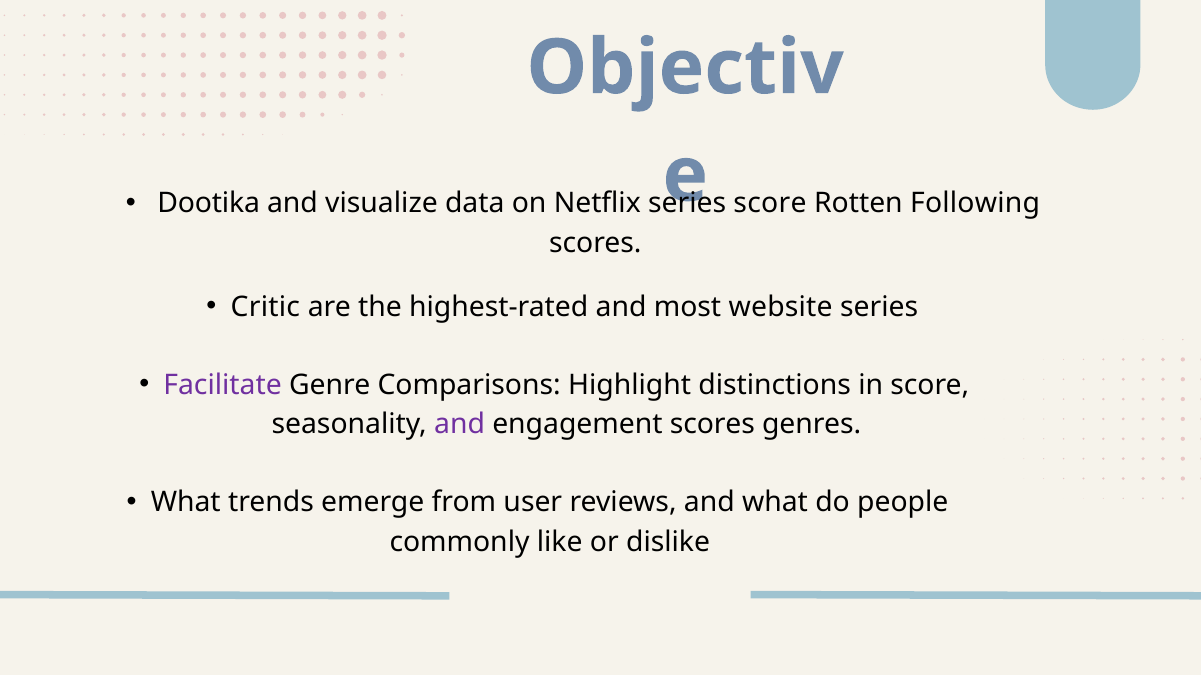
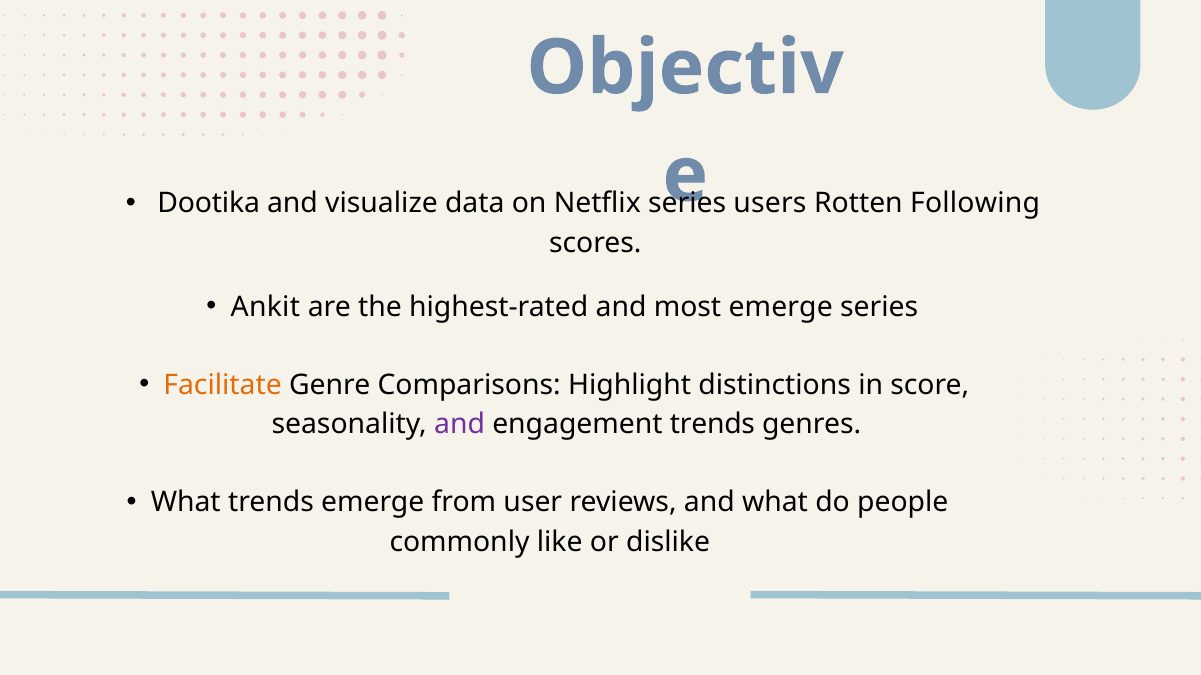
score at (770, 204): score -> users
Critic: Critic -> Ankit
most website: website -> emerge
Facilitate colour: purple -> orange
engagement scores: scores -> trends
